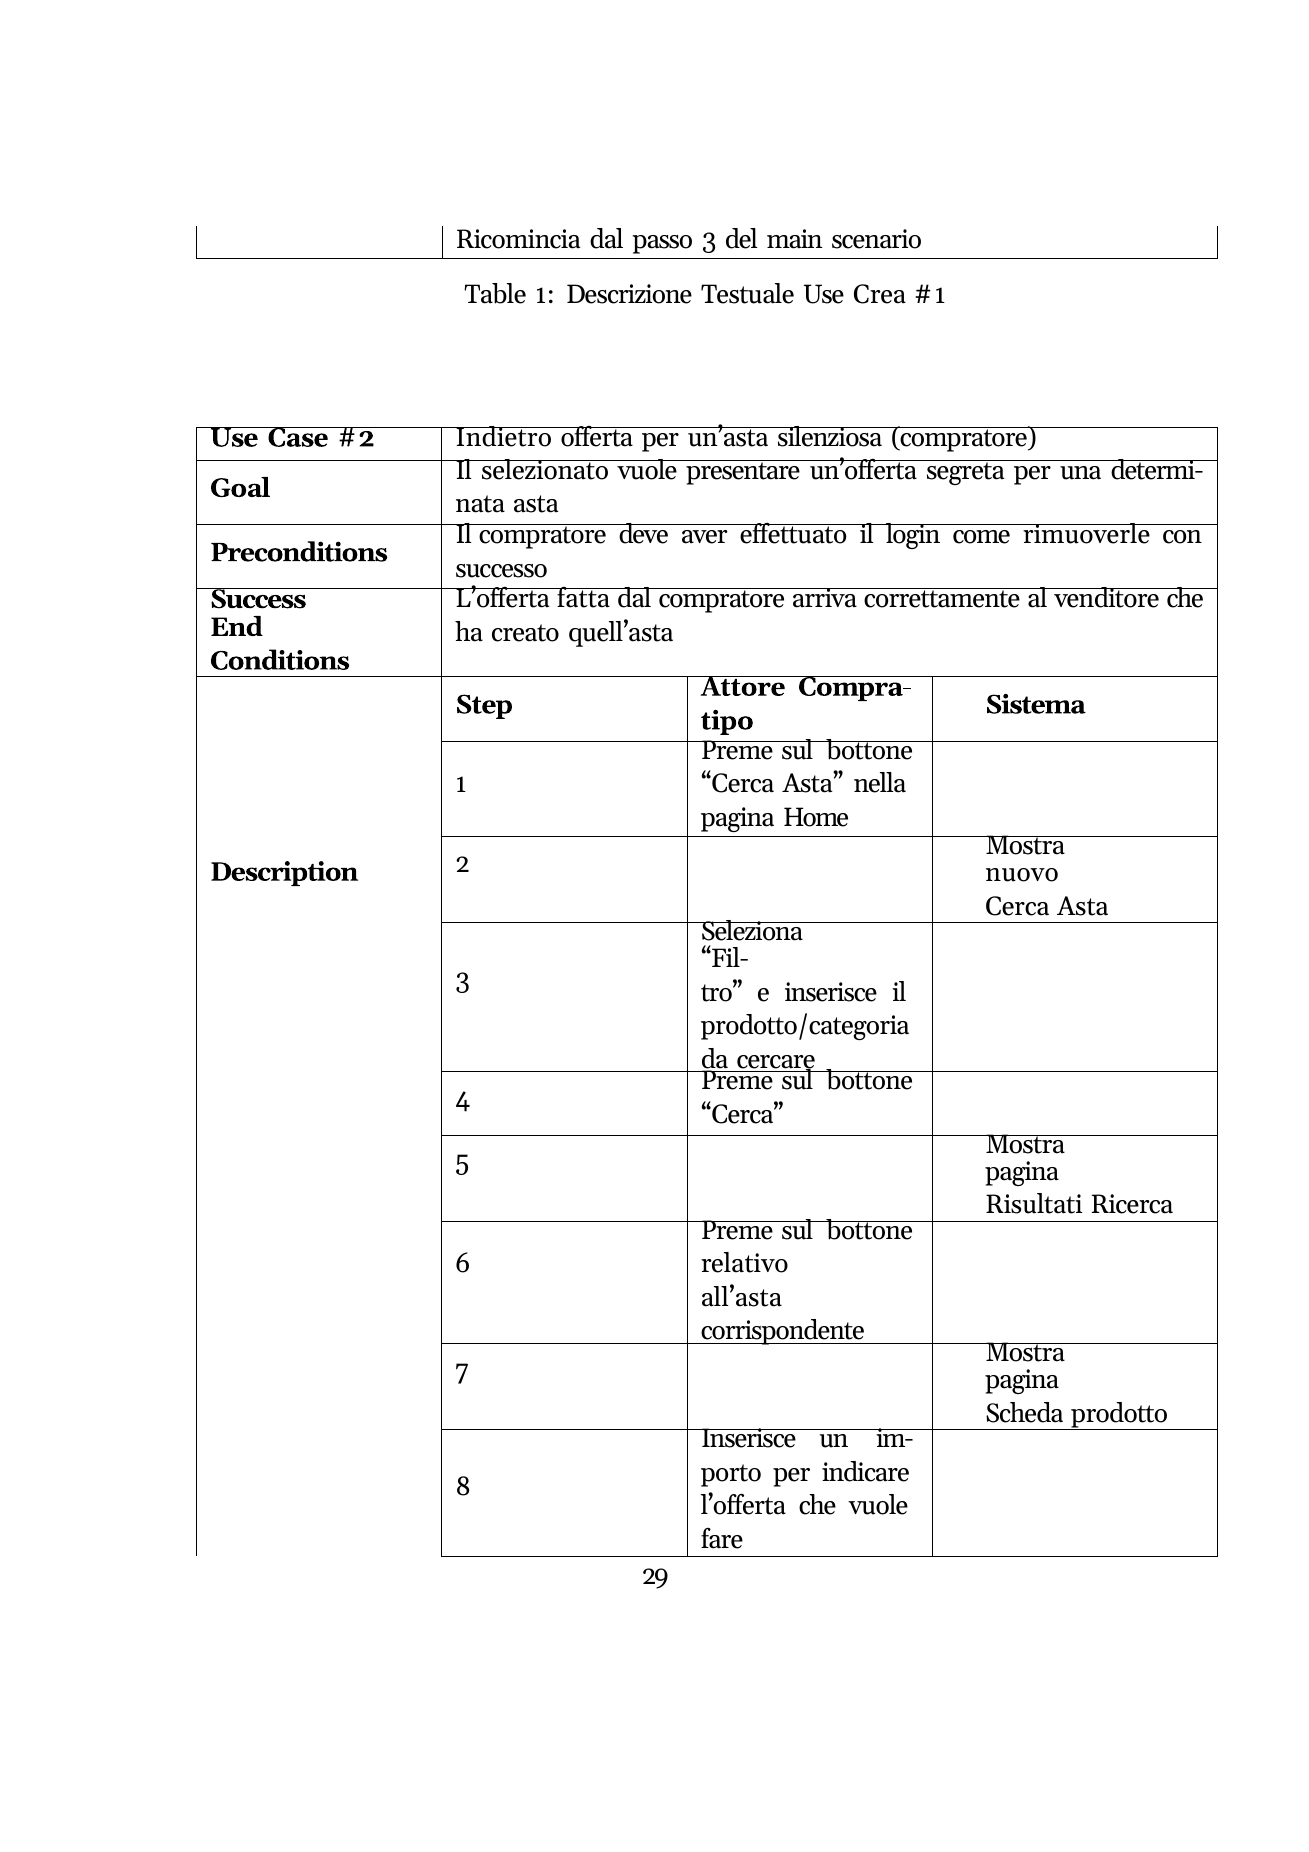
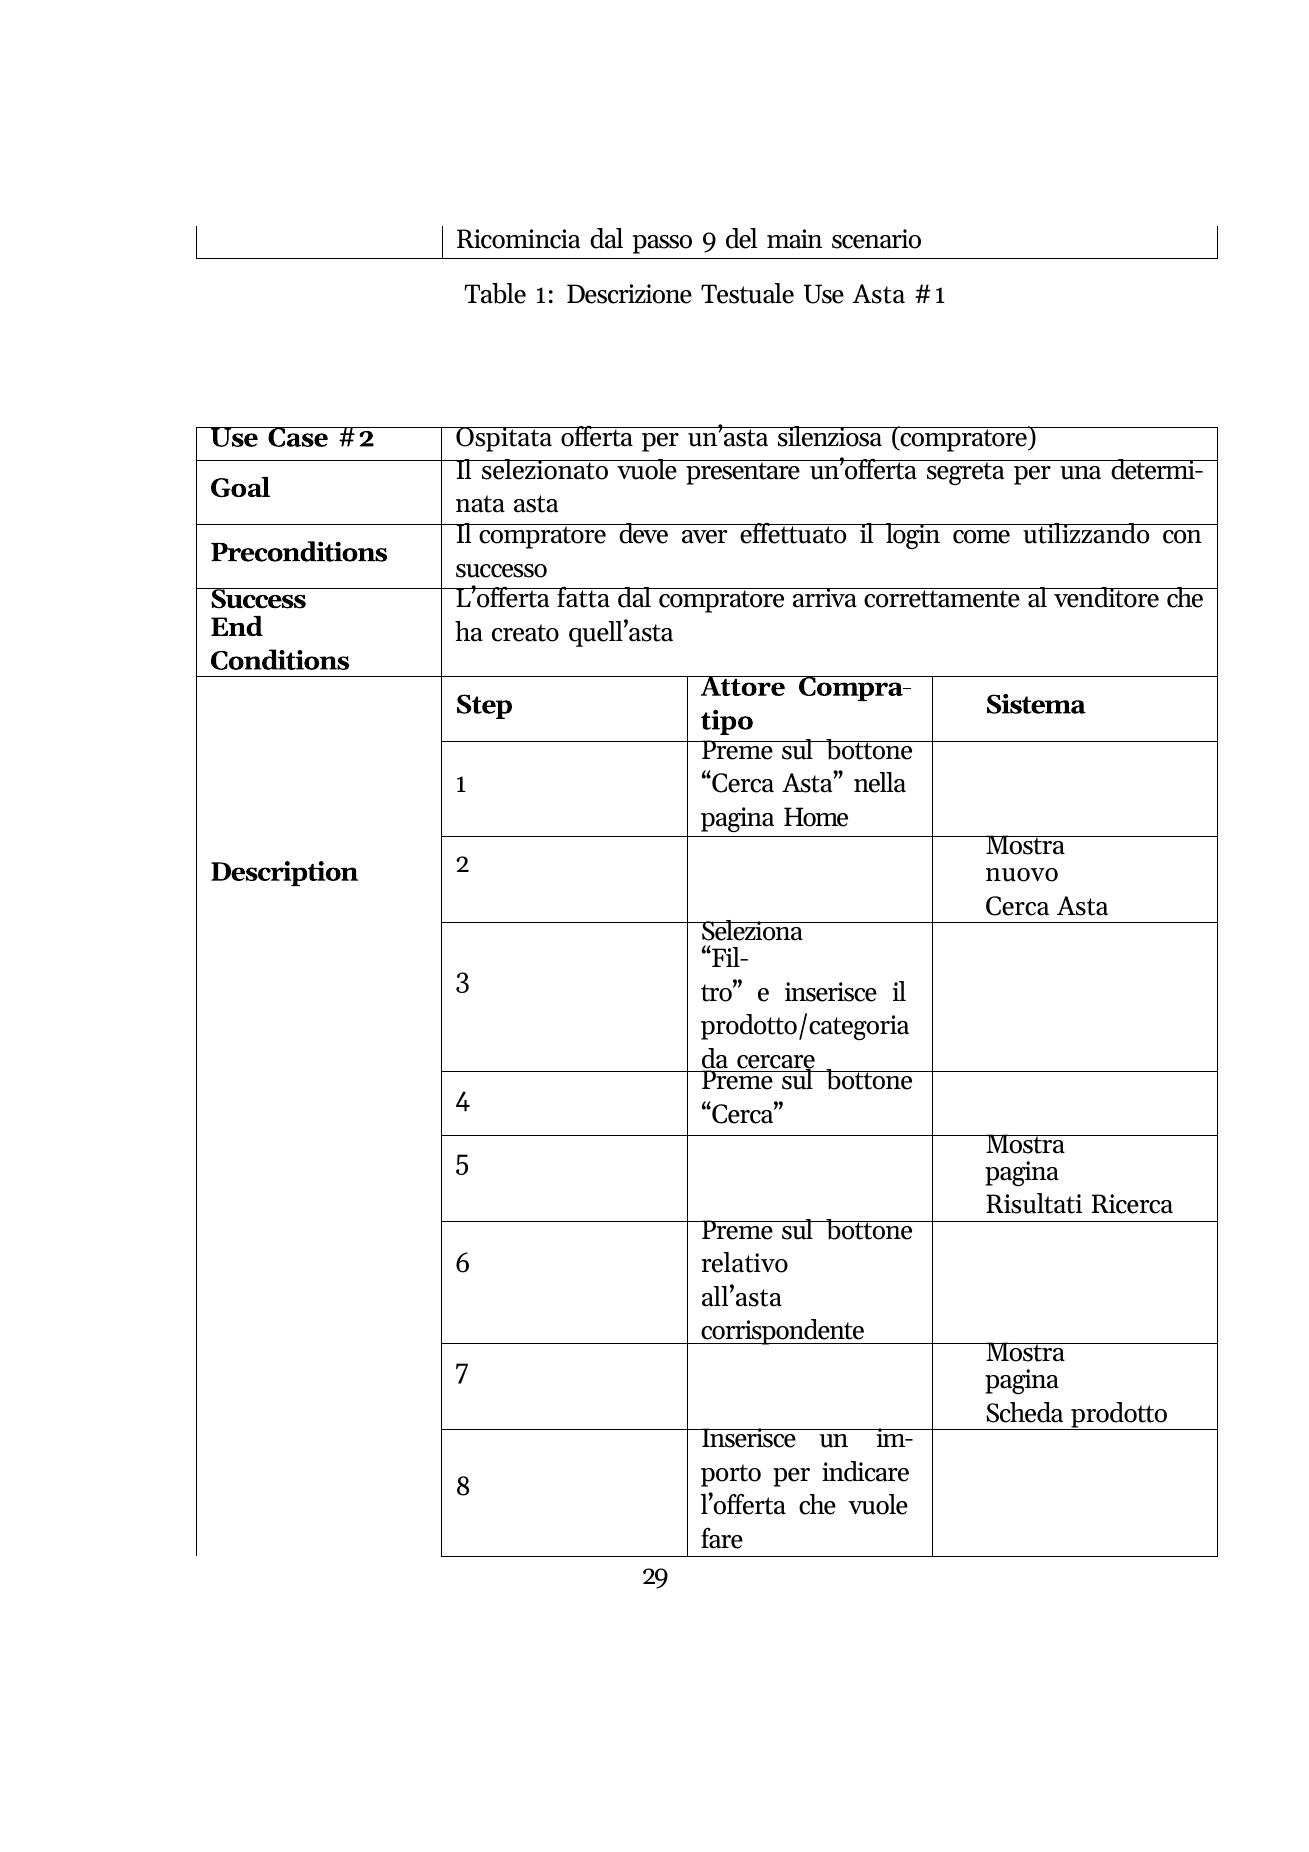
passo 3: 3 -> 9
Use Crea: Crea -> Asta
Indietro: Indietro -> Ospitata
rimuoverle: rimuoverle -> utilizzando
